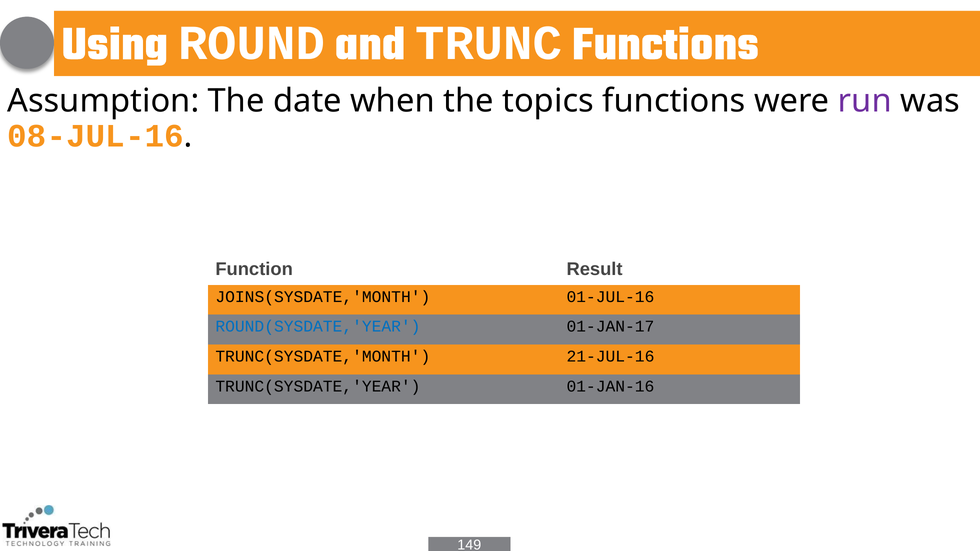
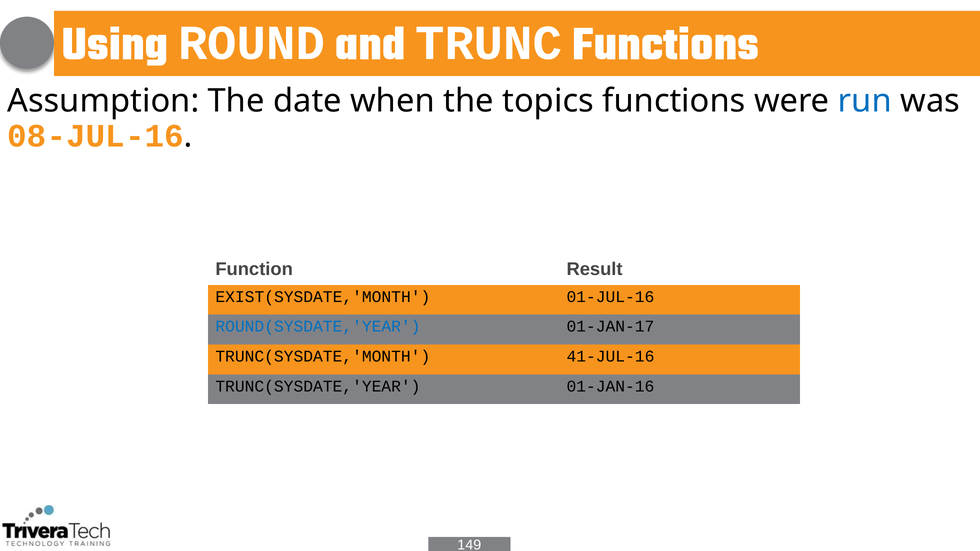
run colour: purple -> blue
JOINS(SYSDATE,'MONTH: JOINS(SYSDATE,'MONTH -> EXIST(SYSDATE,'MONTH
21-JUL-16: 21-JUL-16 -> 41-JUL-16
